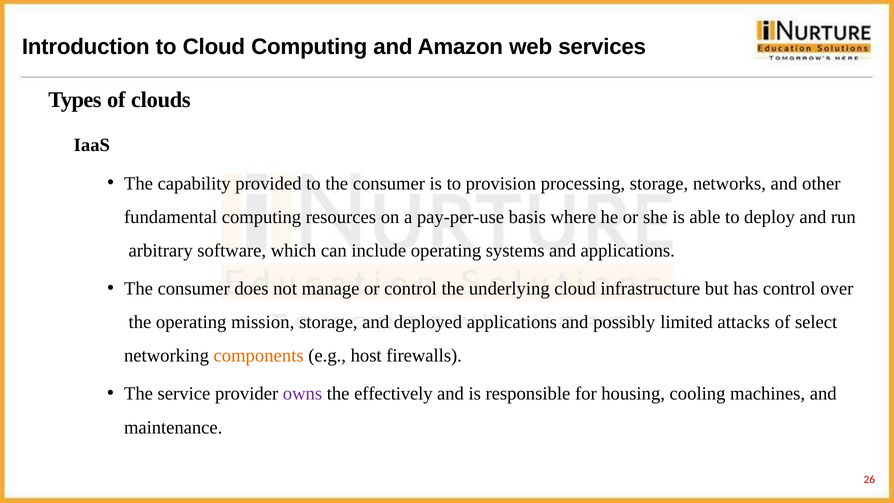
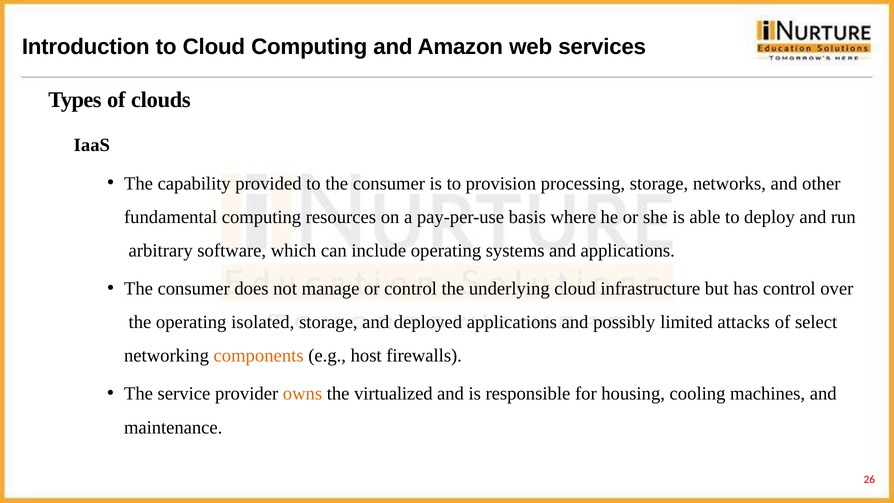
mission: mission -> isolated
owns colour: purple -> orange
effectively: effectively -> virtualized
